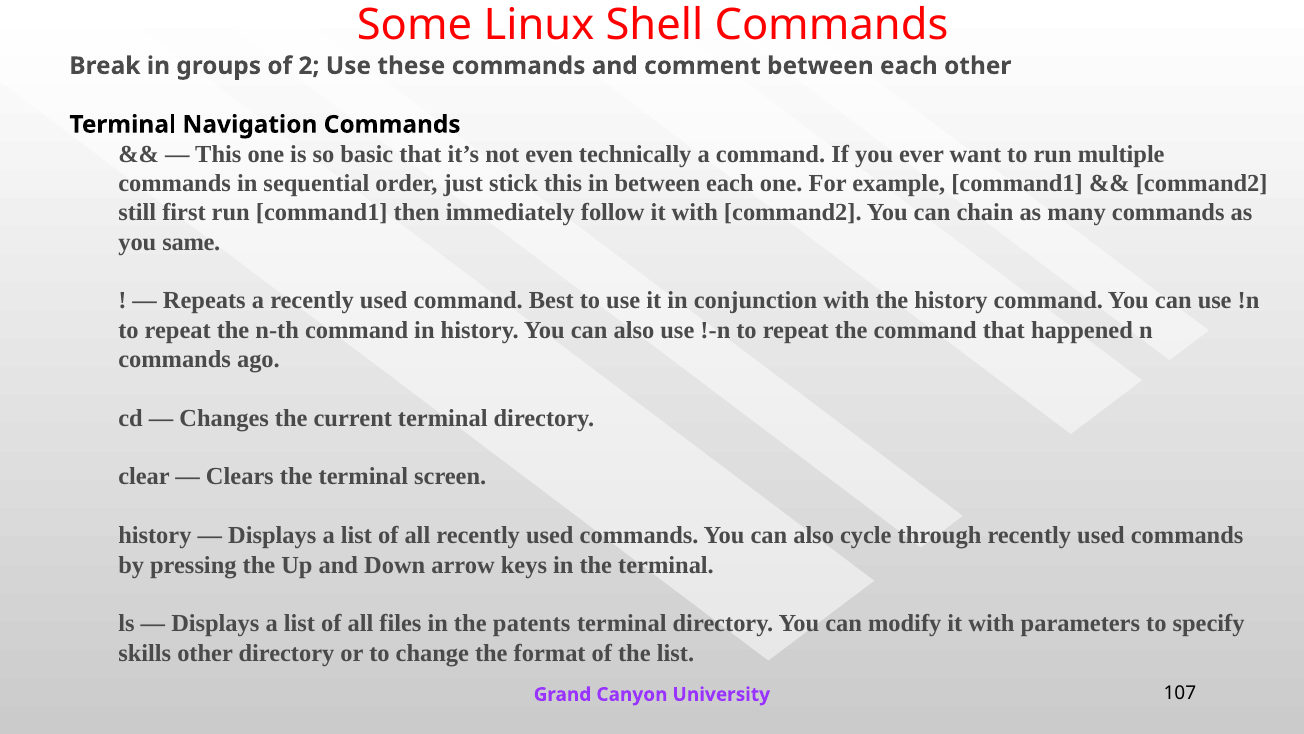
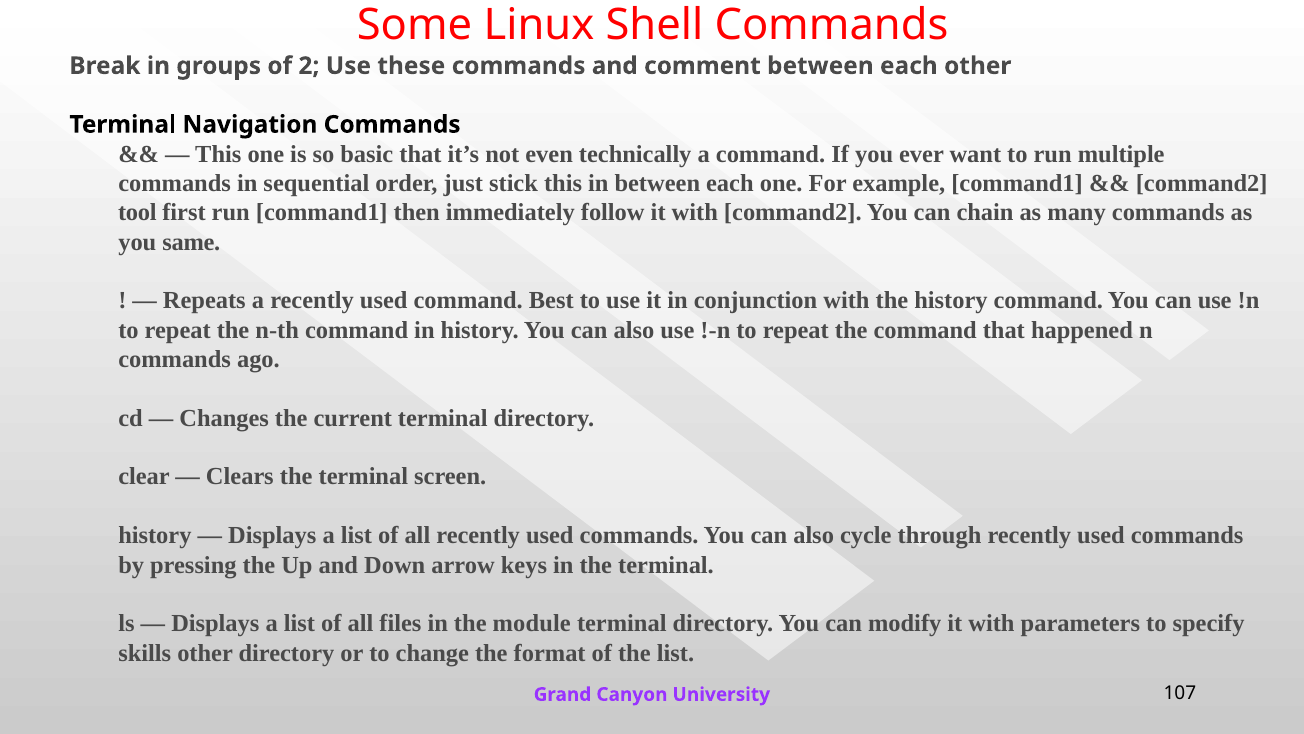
still: still -> tool
patents: patents -> module
